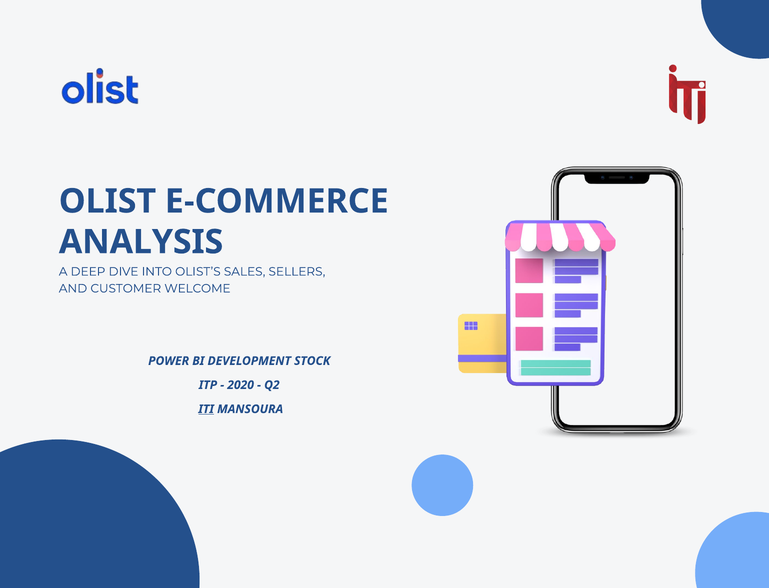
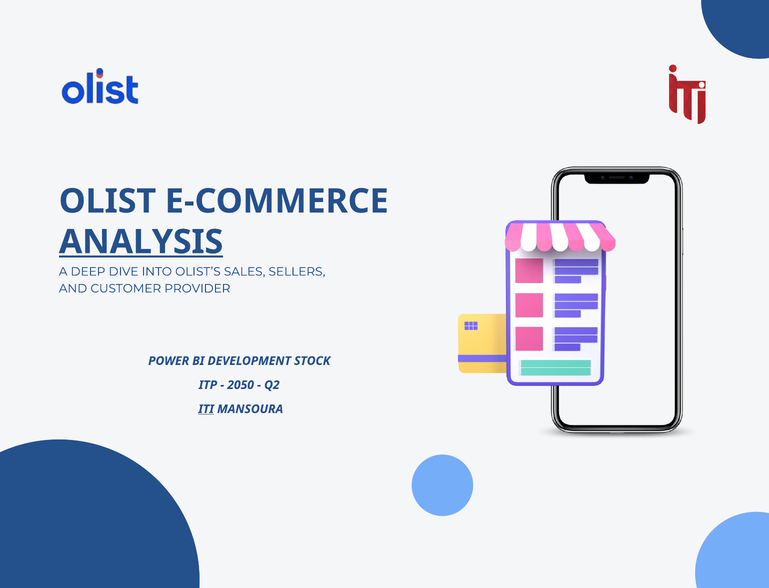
ANALYSIS underline: none -> present
WELCOME: WELCOME -> PROVIDER
2020: 2020 -> 2050
